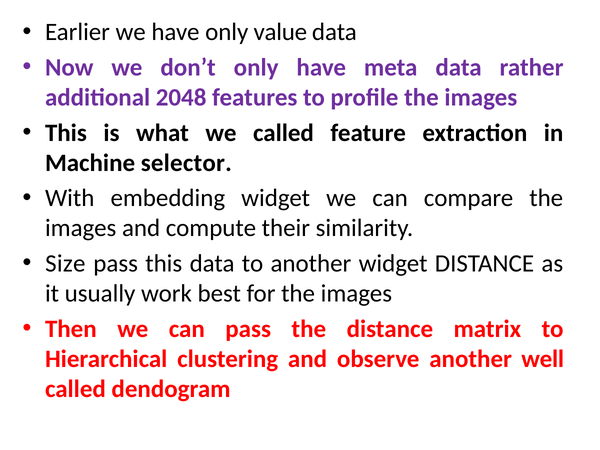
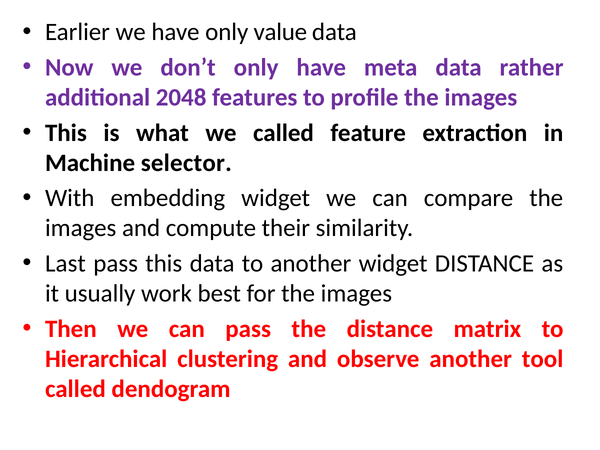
Size: Size -> Last
well: well -> tool
